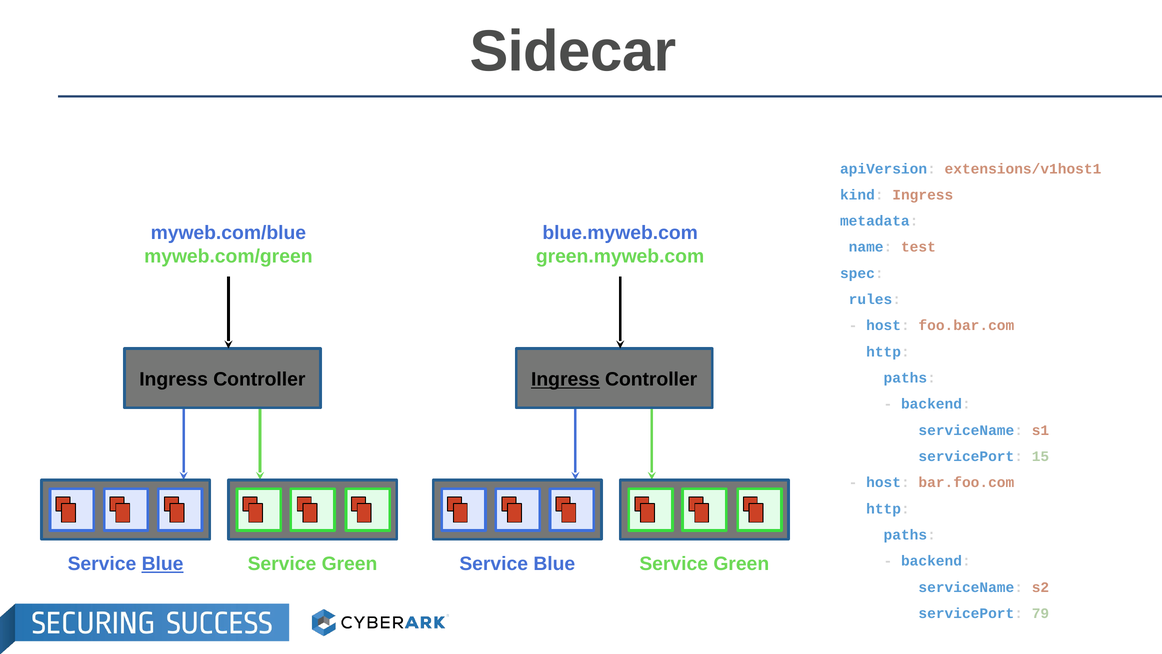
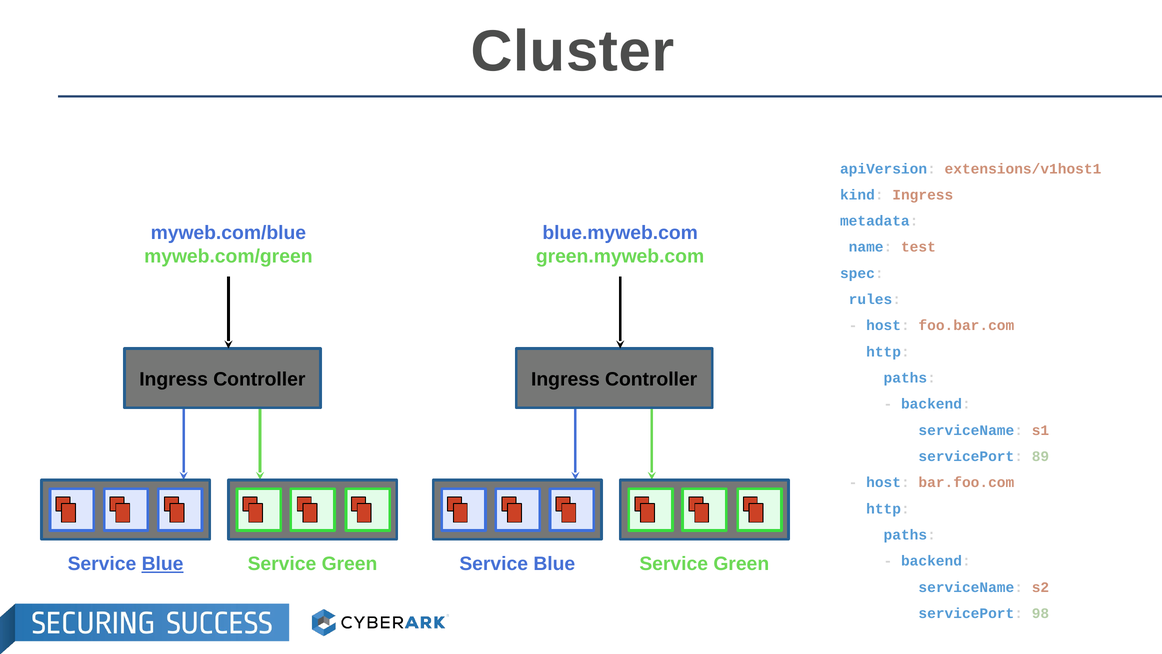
Sidecar: Sidecar -> Cluster
Ingress at (565, 379) underline: present -> none
15: 15 -> 89
79: 79 -> 98
